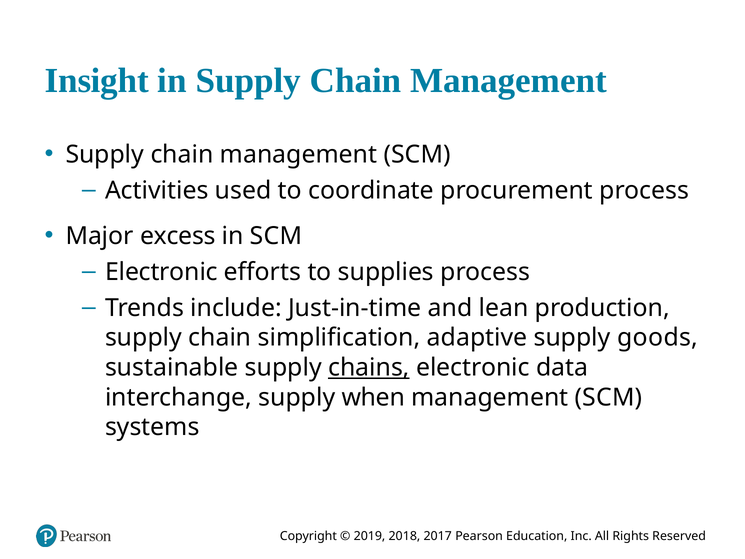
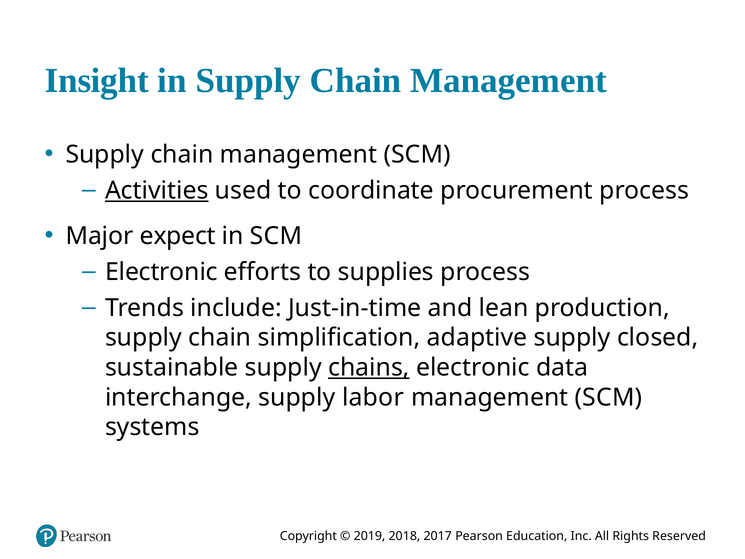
Activities underline: none -> present
excess: excess -> expect
goods: goods -> closed
when: when -> labor
